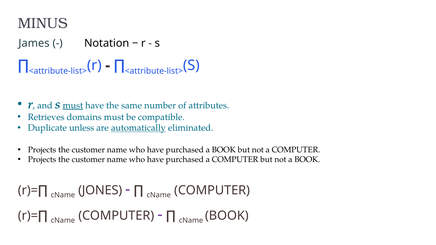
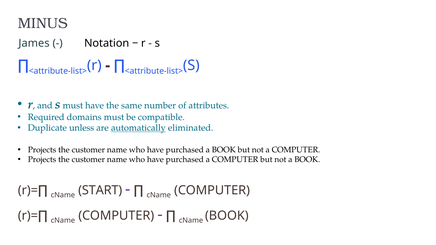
must at (73, 105) underline: present -> none
Retrieves: Retrieves -> Required
JONES: JONES -> START
